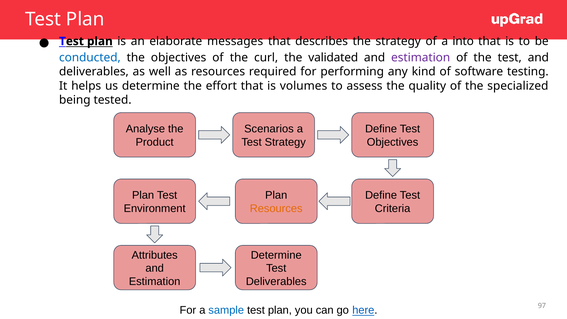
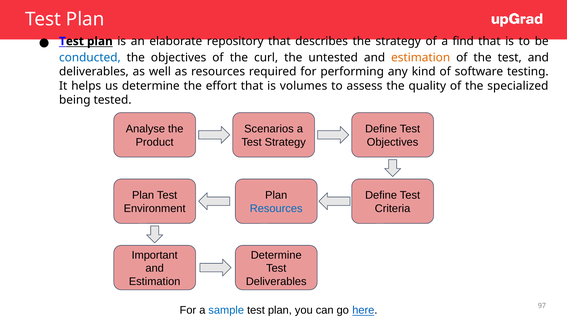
messages: messages -> repository
into: into -> find
validated: validated -> untested
estimation at (421, 57) colour: purple -> orange
Resources at (276, 209) colour: orange -> blue
Attributes: Attributes -> Important
